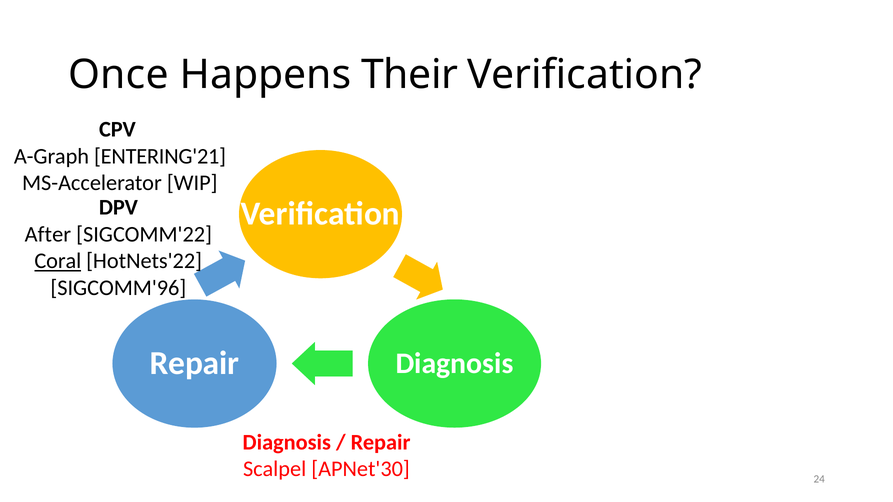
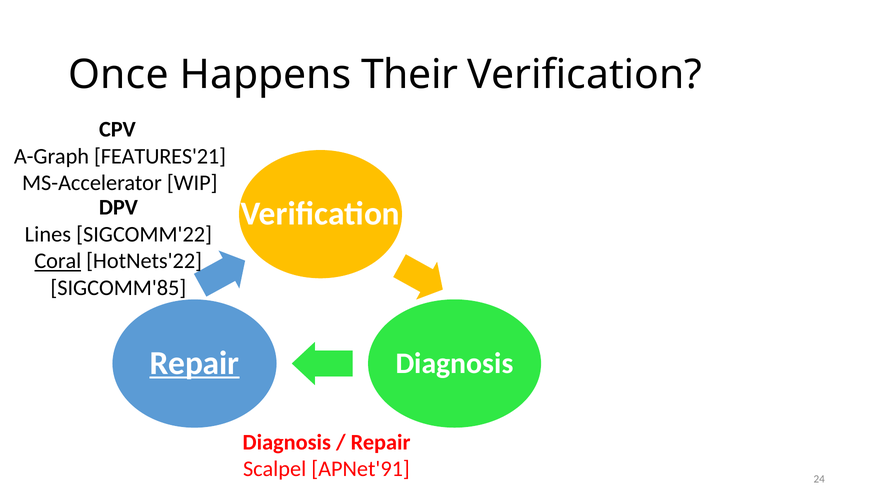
ENTERING'21: ENTERING'21 -> FEATURES'21
After: After -> Lines
SIGCOMM'96: SIGCOMM'96 -> SIGCOMM'85
Repair at (194, 364) underline: none -> present
APNet'30: APNet'30 -> APNet'91
